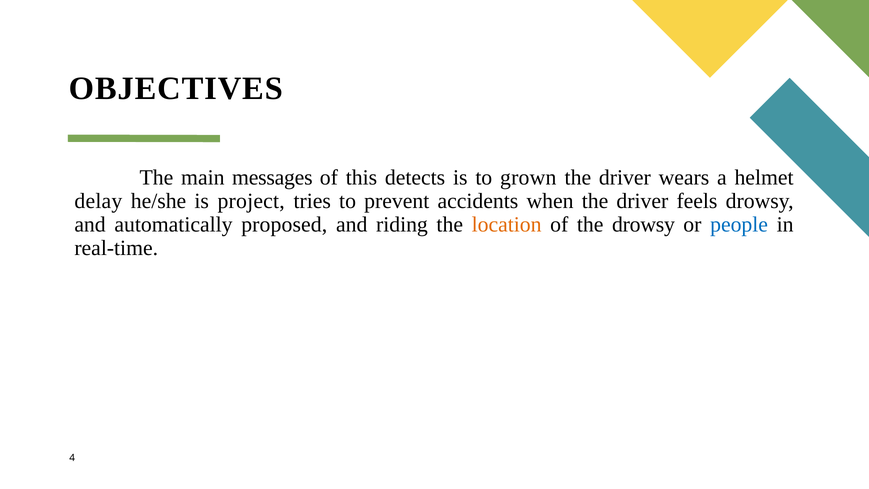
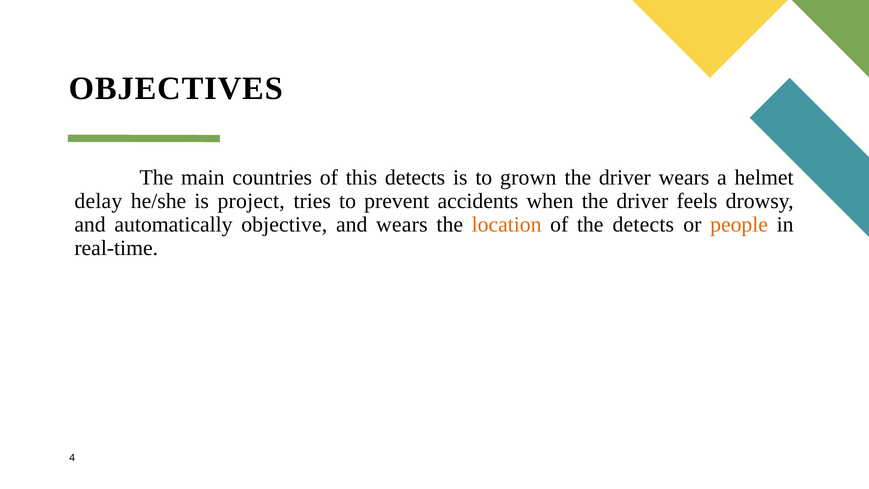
messages: messages -> countries
proposed: proposed -> objective
and riding: riding -> wears
the drowsy: drowsy -> detects
people colour: blue -> orange
